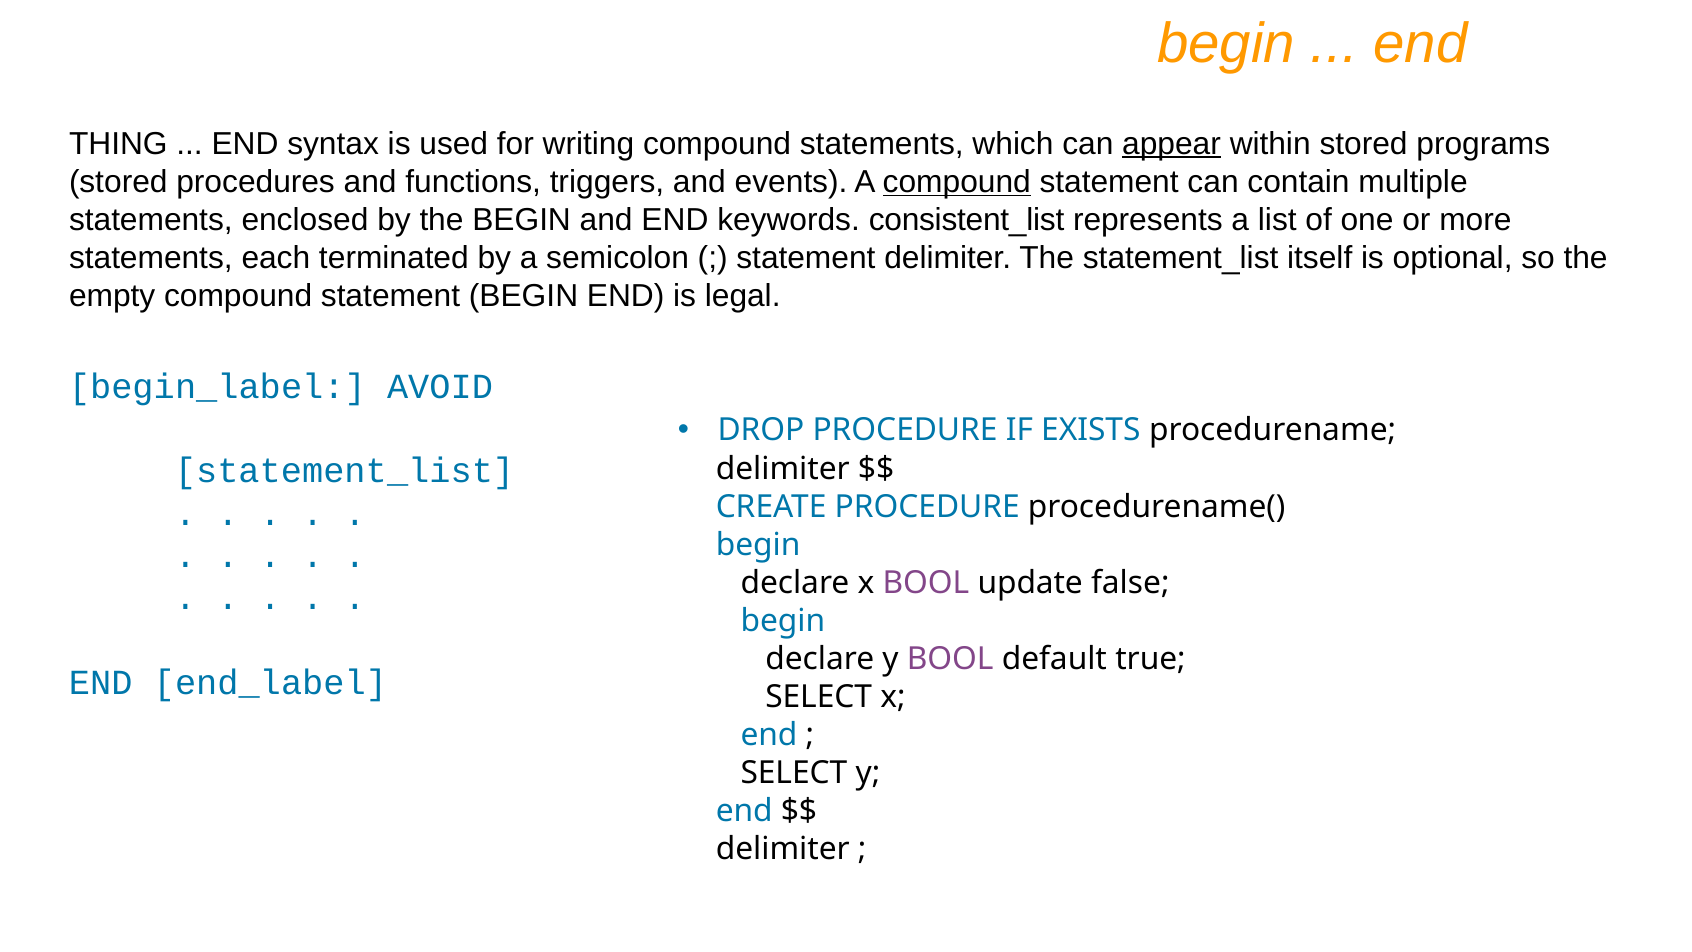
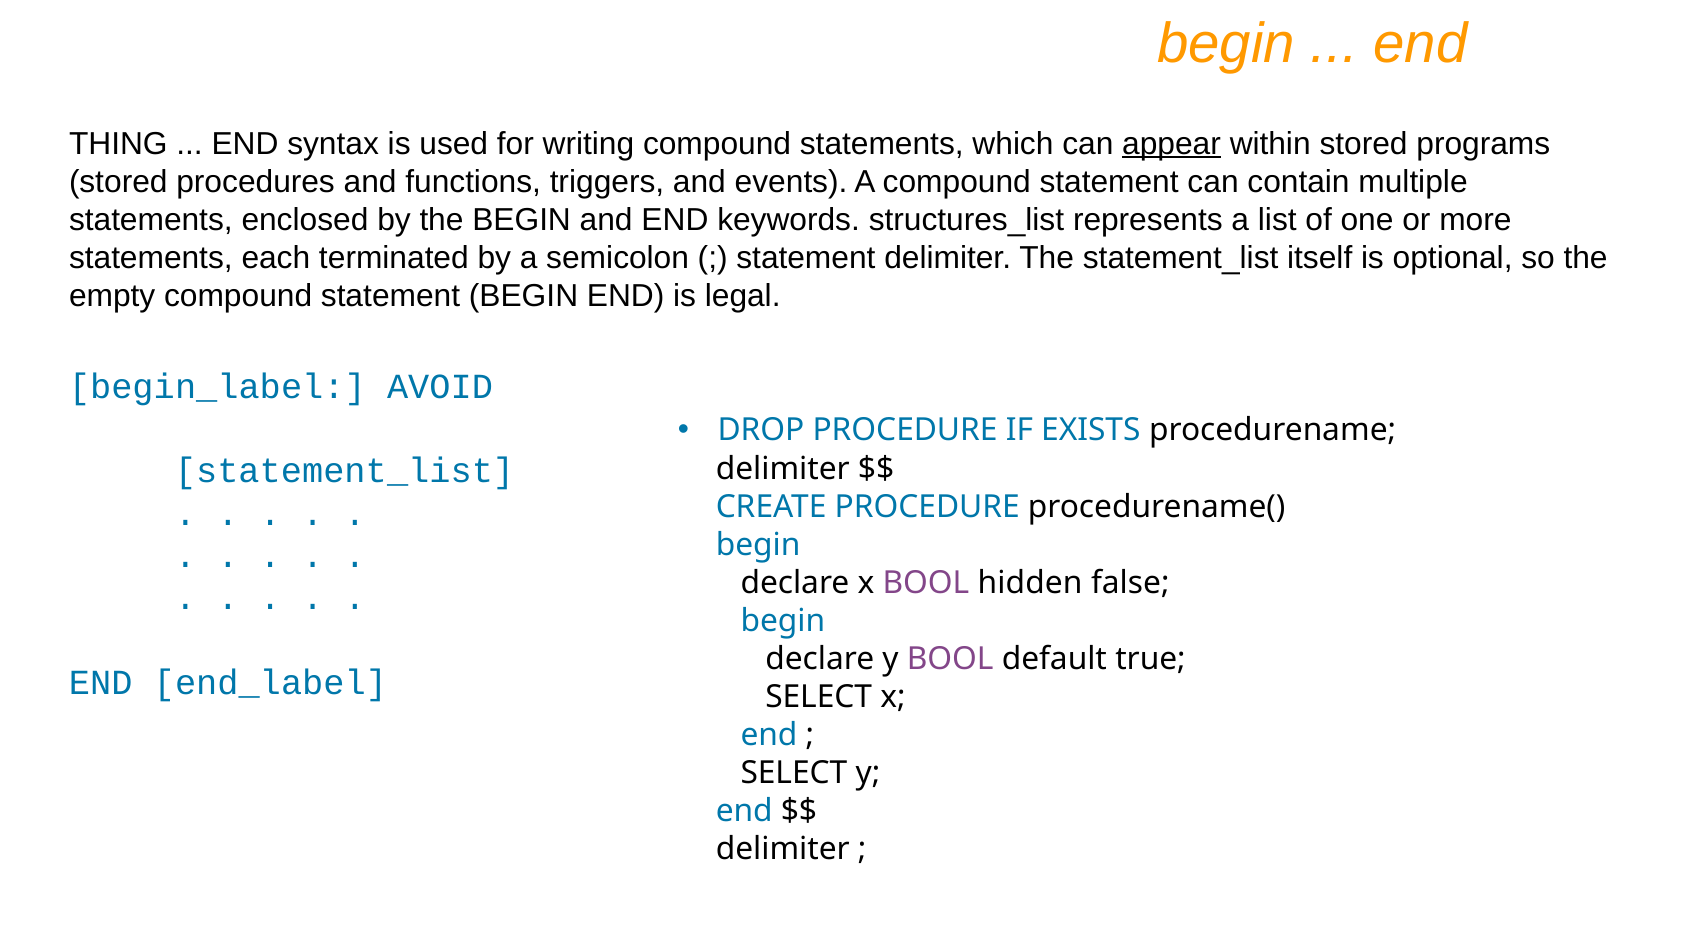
compound at (957, 182) underline: present -> none
consistent_list: consistent_list -> structures_list
update: update -> hidden
